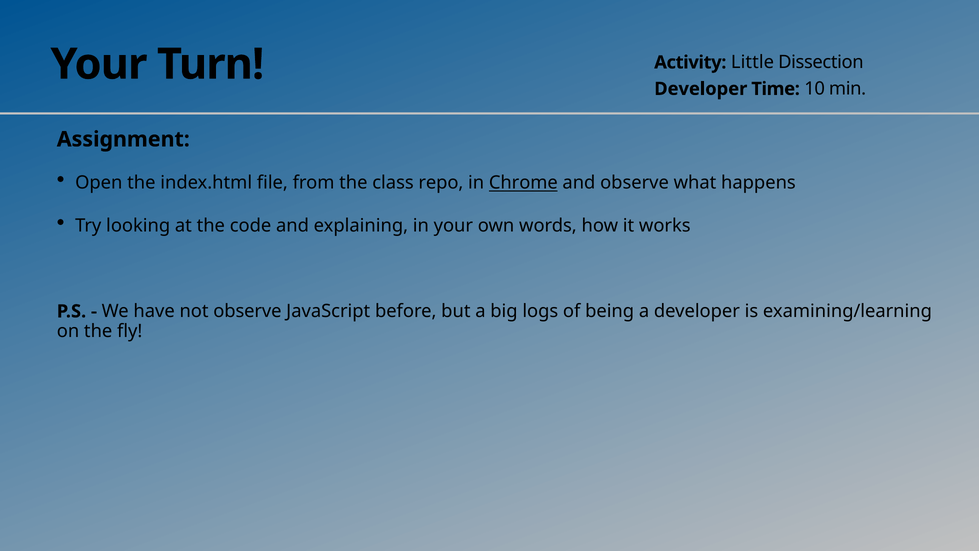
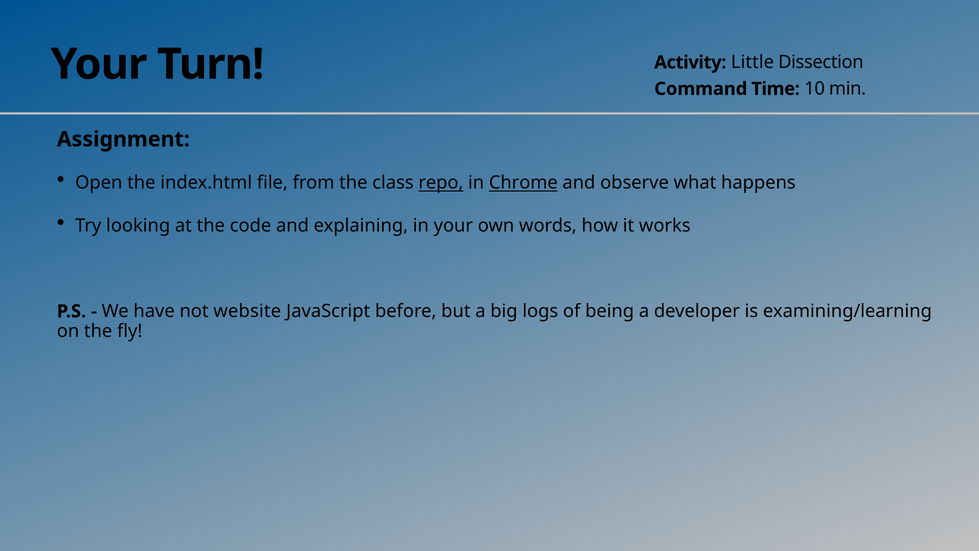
Developer at (701, 89): Developer -> Command
repo underline: none -> present
not observe: observe -> website
